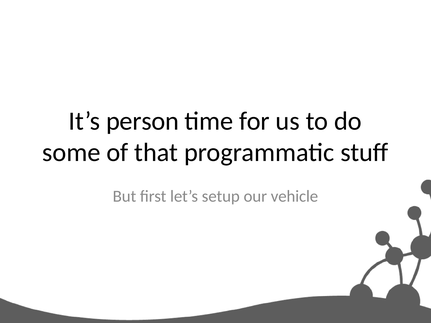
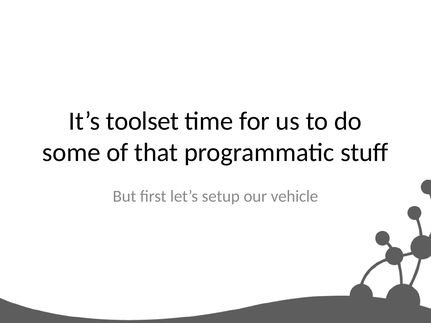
person: person -> toolset
